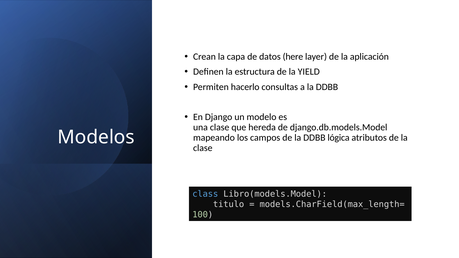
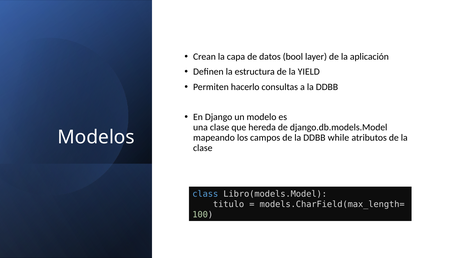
here: here -> bool
lógica: lógica -> while
